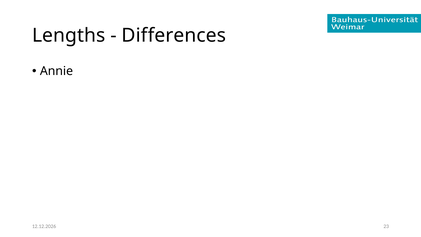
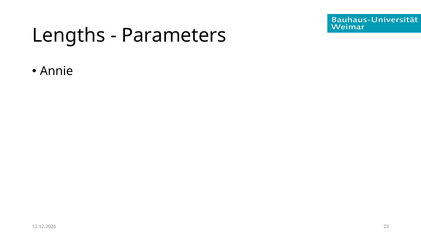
Differences: Differences -> Parameters
